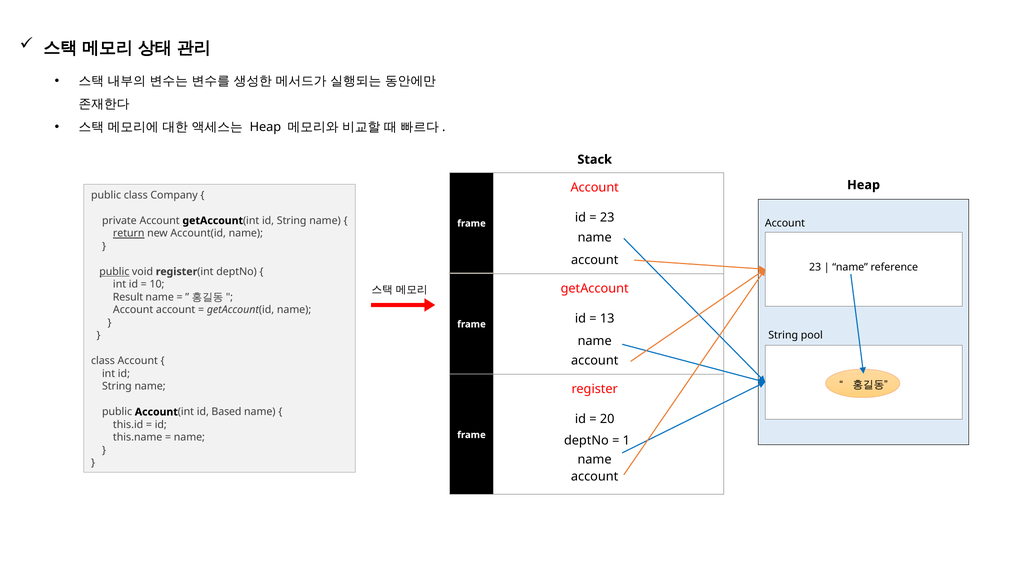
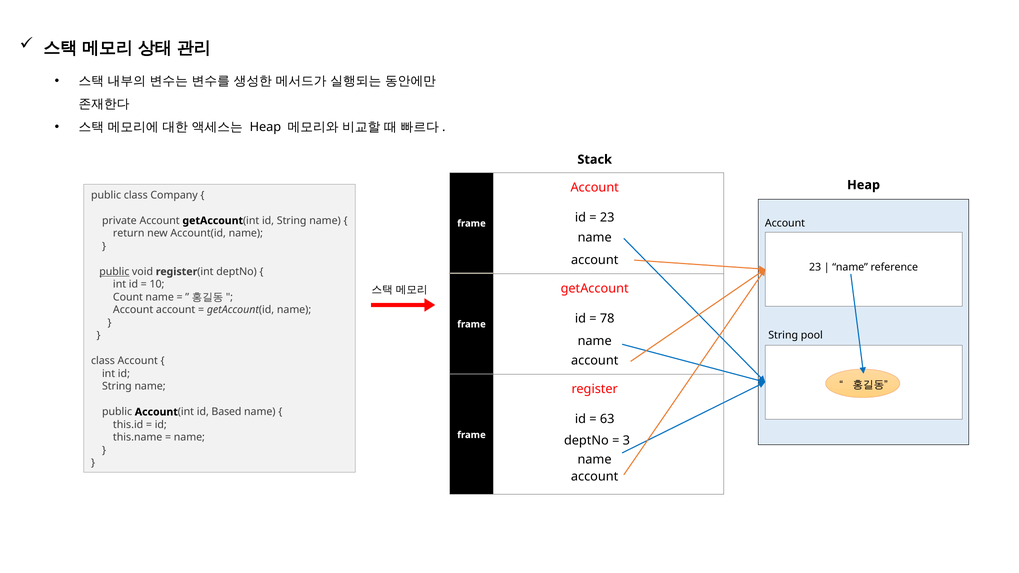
return underline: present -> none
Result: Result -> Count
13: 13 -> 78
20: 20 -> 63
1: 1 -> 3
